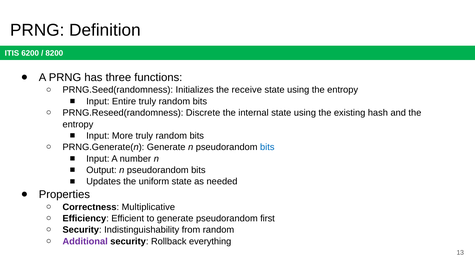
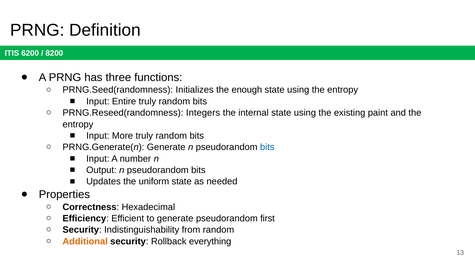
receive: receive -> enough
Discrete: Discrete -> Integers
hash: hash -> paint
Multiplicative: Multiplicative -> Hexadecimal
Additional colour: purple -> orange
